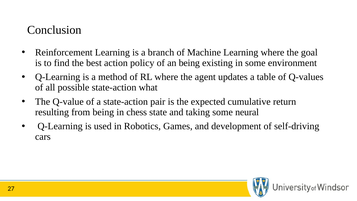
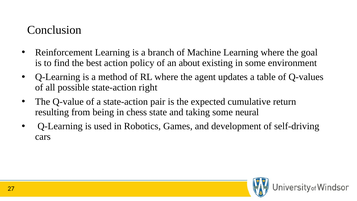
an being: being -> about
what: what -> right
